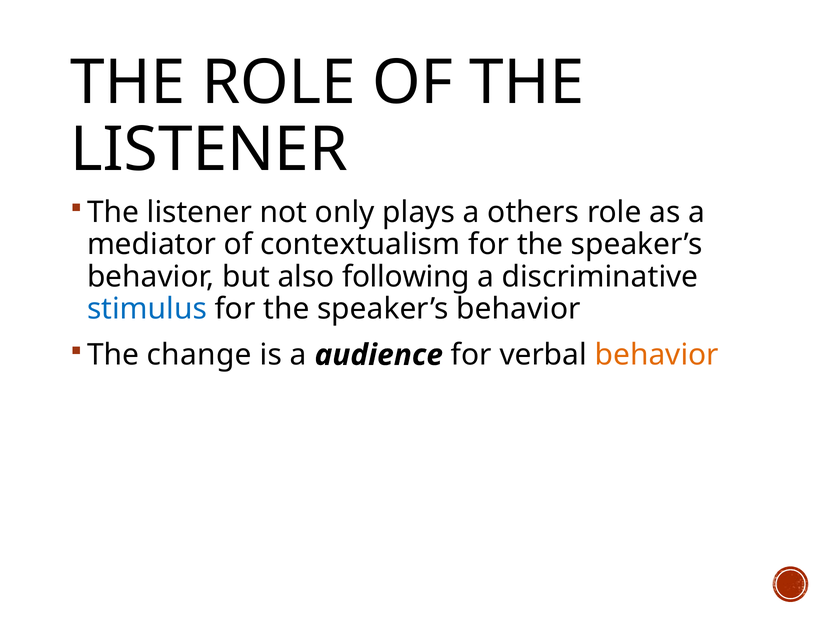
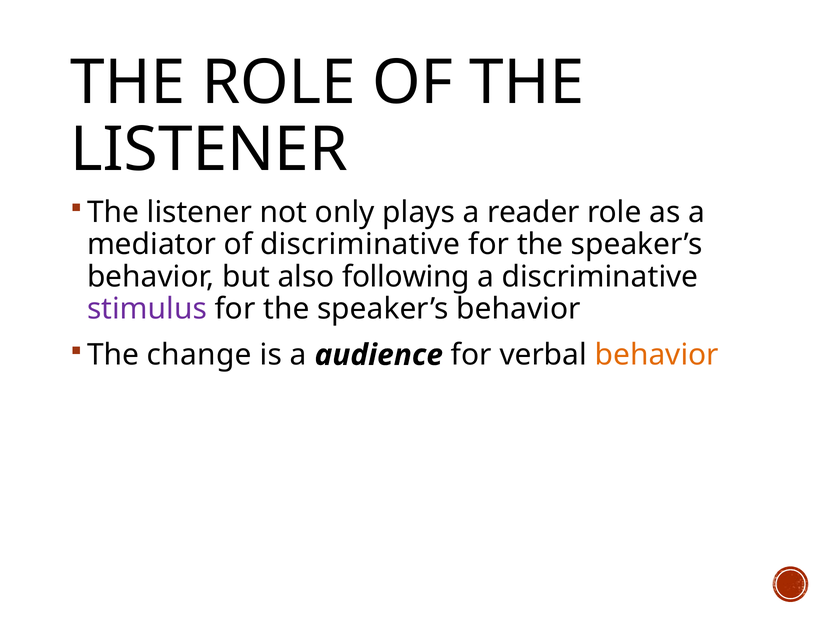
others: others -> reader
of contextualism: contextualism -> discriminative
stimulus colour: blue -> purple
